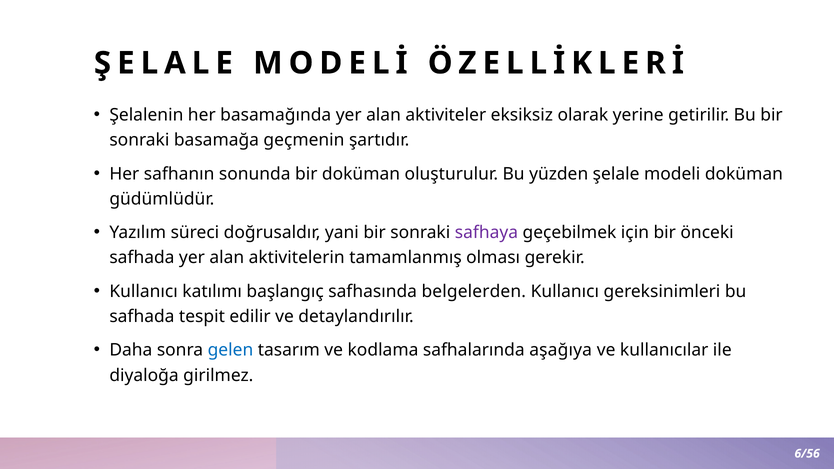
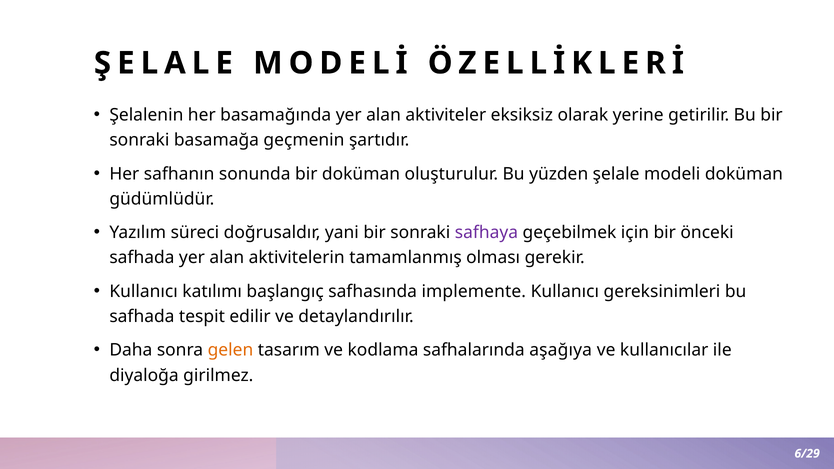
belgelerden: belgelerden -> implemente
gelen colour: blue -> orange
6/56: 6/56 -> 6/29
